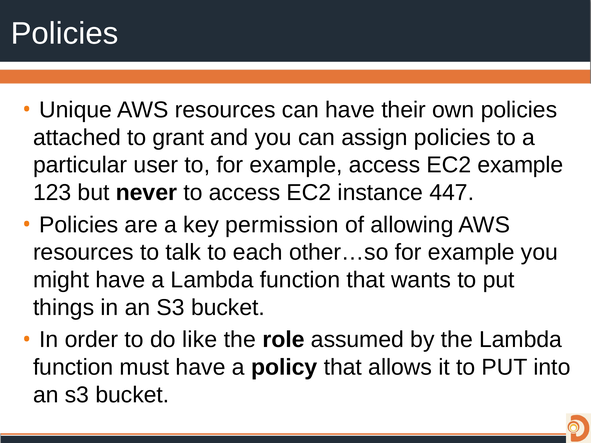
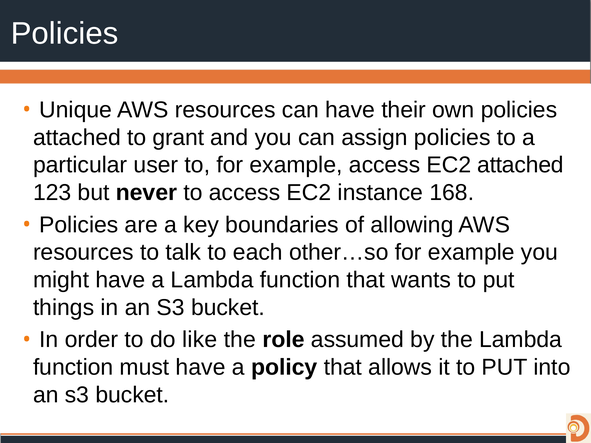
EC2 example: example -> attached
447: 447 -> 168
permission: permission -> boundaries
